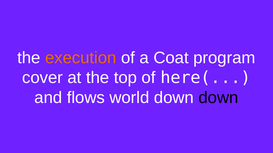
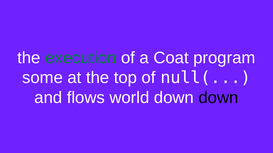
execution colour: orange -> green
cover: cover -> some
here(: here( -> null(
